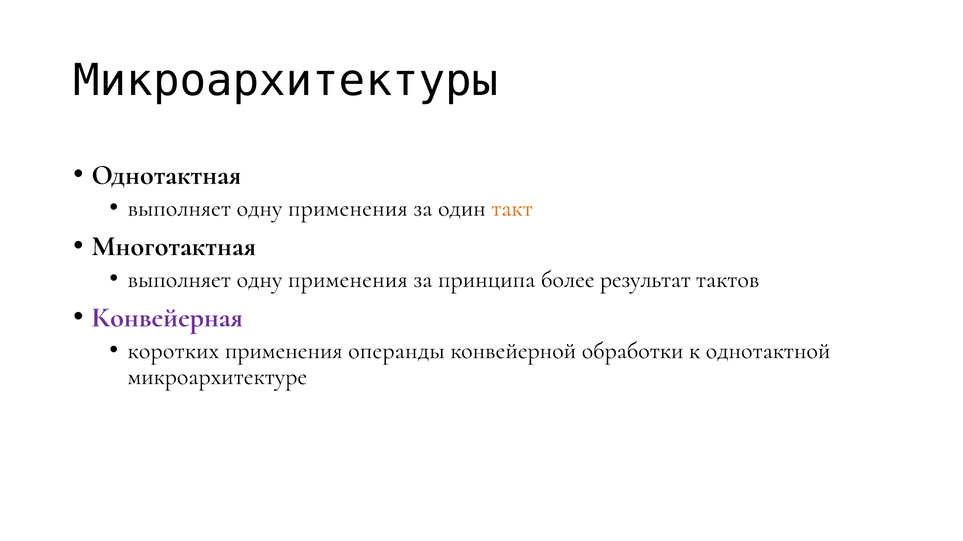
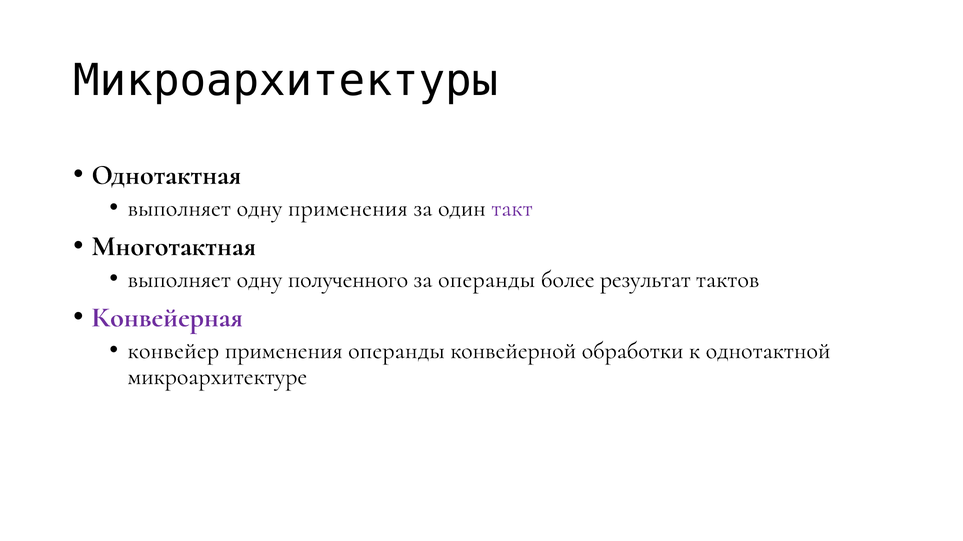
такт colour: orange -> purple
применения at (348, 279): применения -> полученного
за принципа: принципа -> операнды
коротких: коротких -> конвейер
